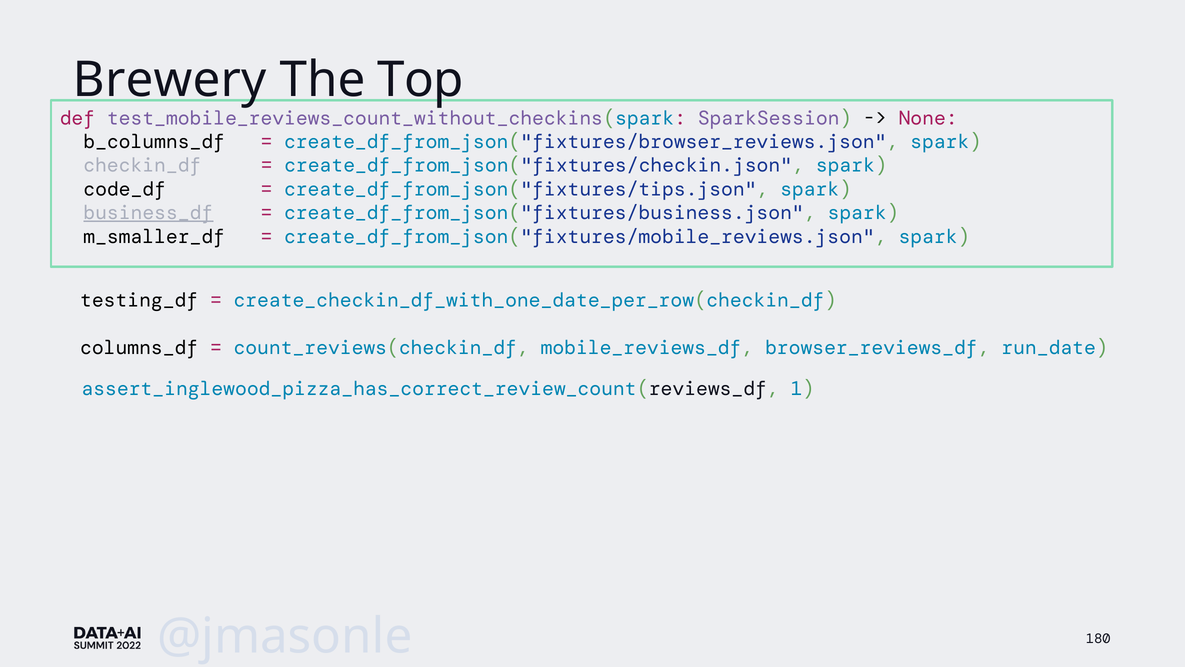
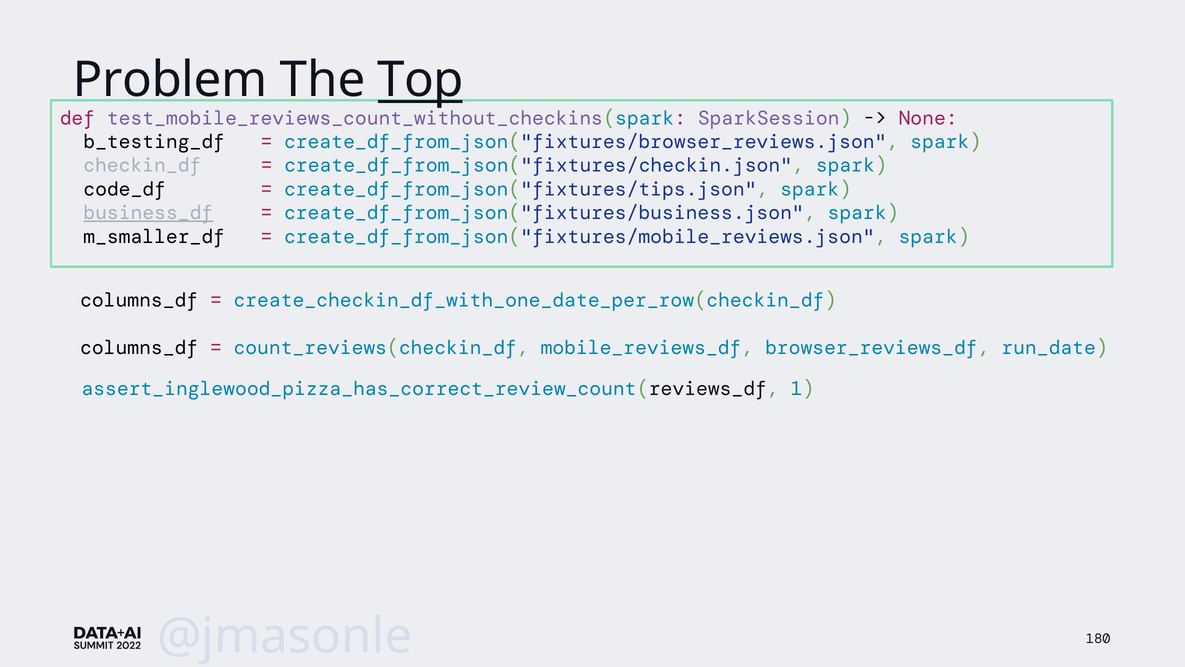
Brewery: Brewery -> Problem
Top underline: none -> present
b_columns_df: b_columns_df -> b_testing_df
testing_df at (139, 300): testing_df -> columns_df
